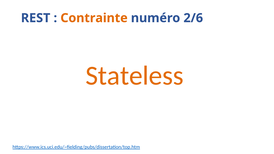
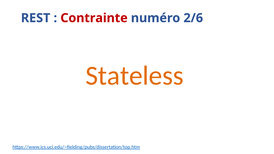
Contrainte colour: orange -> red
